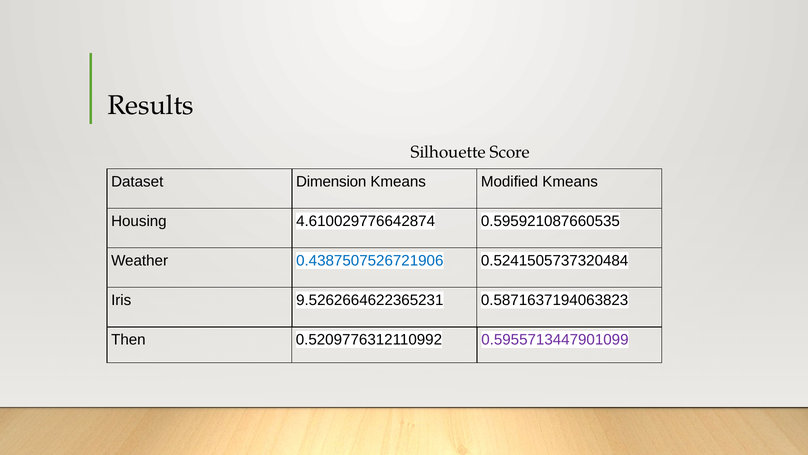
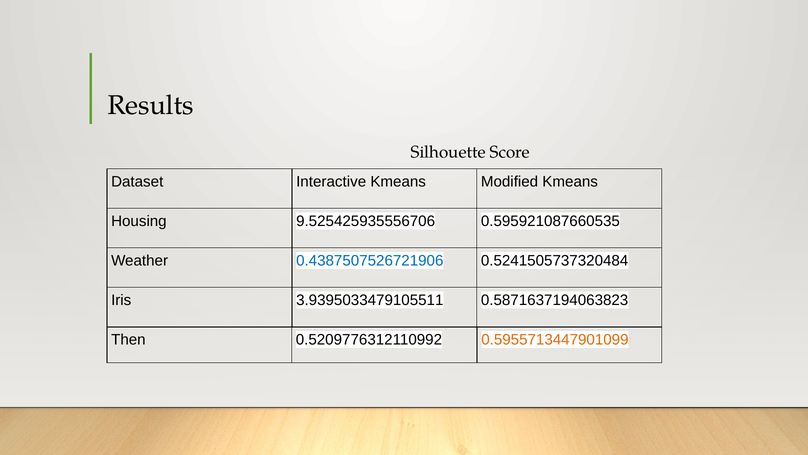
Dimension: Dimension -> Interactive
4.610029776642874: 4.610029776642874 -> 9.525425935556706
9.5262664622365231: 9.5262664622365231 -> 3.9395033479105511
0.5955713447901099 colour: purple -> orange
